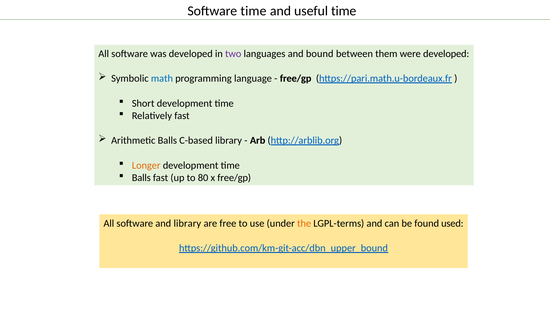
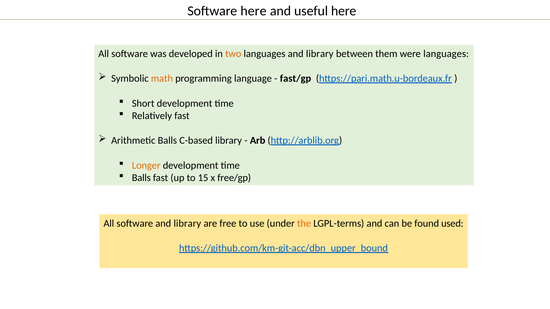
Software time: time -> here
useful time: time -> here
two colour: purple -> orange
languages and bound: bound -> library
were developed: developed -> languages
math colour: blue -> orange
free/gp at (296, 79): free/gp -> fast/gp
80: 80 -> 15
